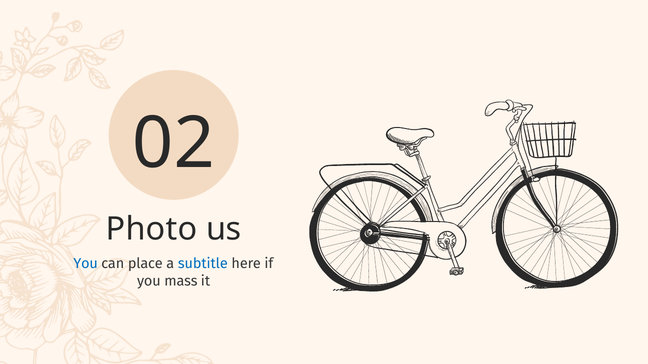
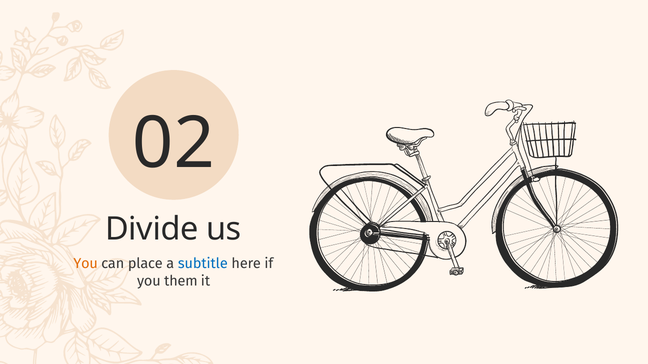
Photo: Photo -> Divide
You at (86, 264) colour: blue -> orange
mass: mass -> them
